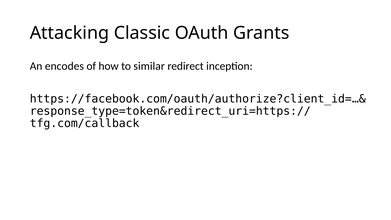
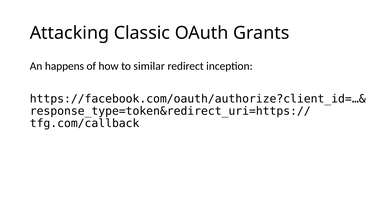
encodes: encodes -> happens
